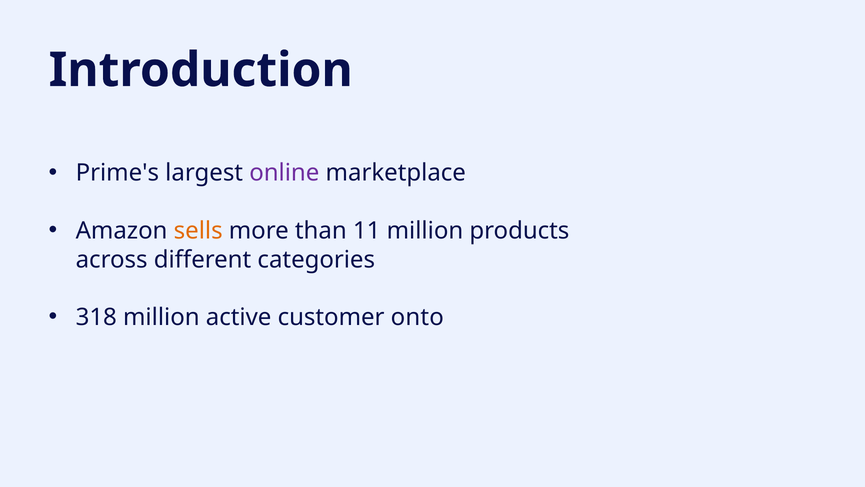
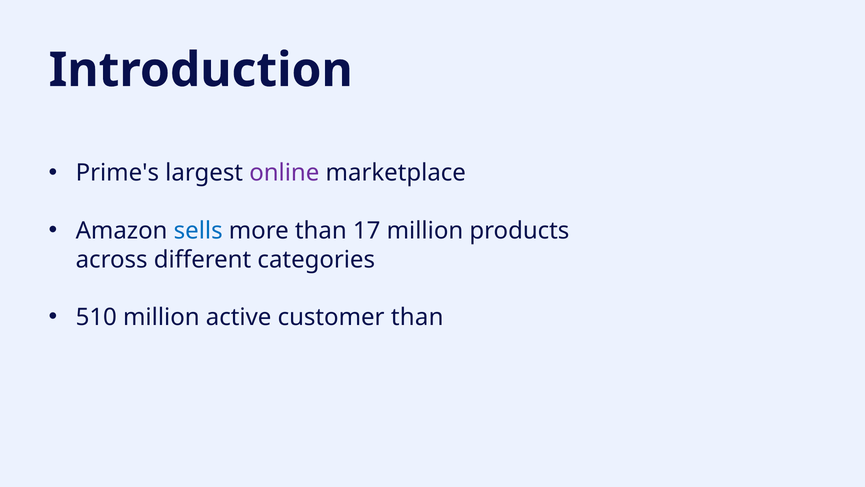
sells colour: orange -> blue
11: 11 -> 17
318: 318 -> 510
customer onto: onto -> than
